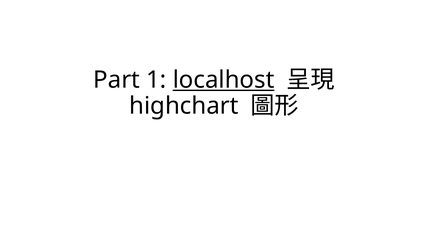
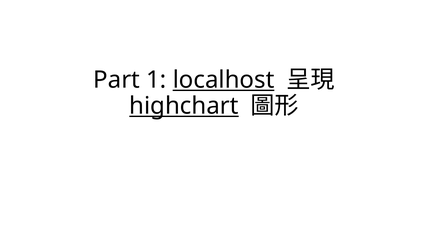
highchart underline: none -> present
